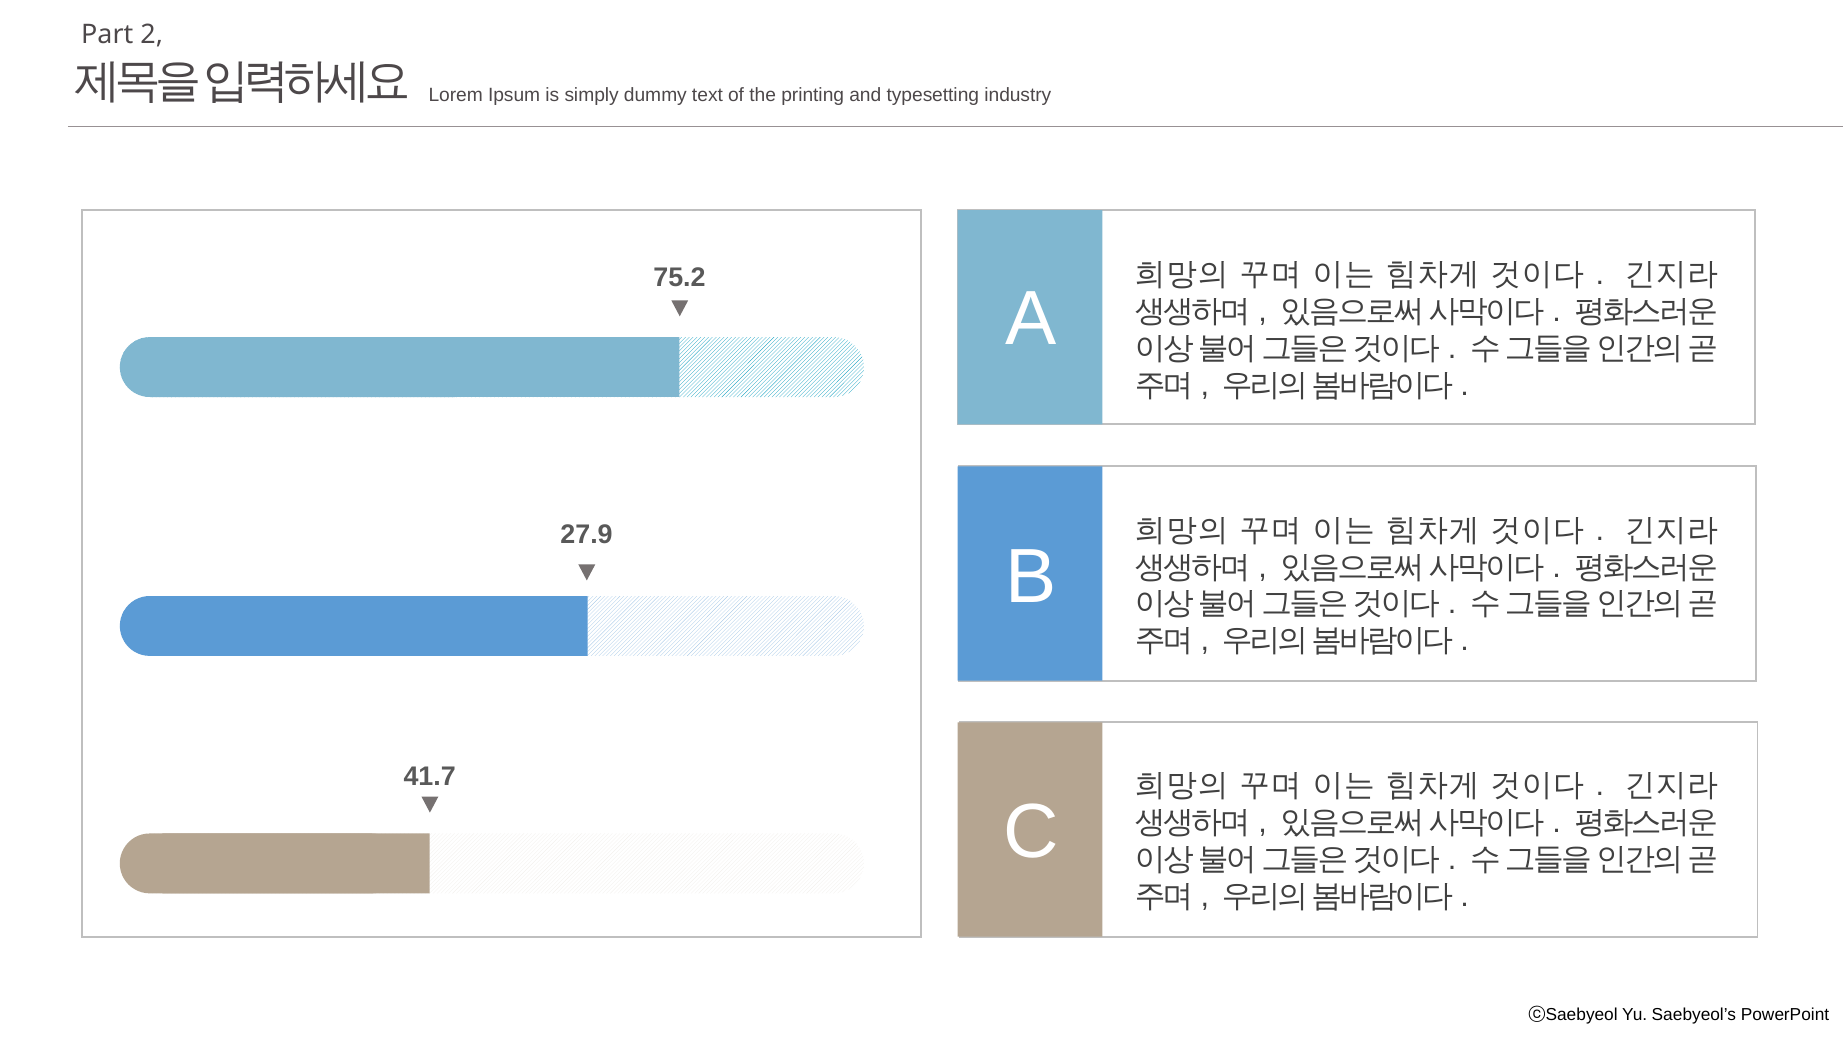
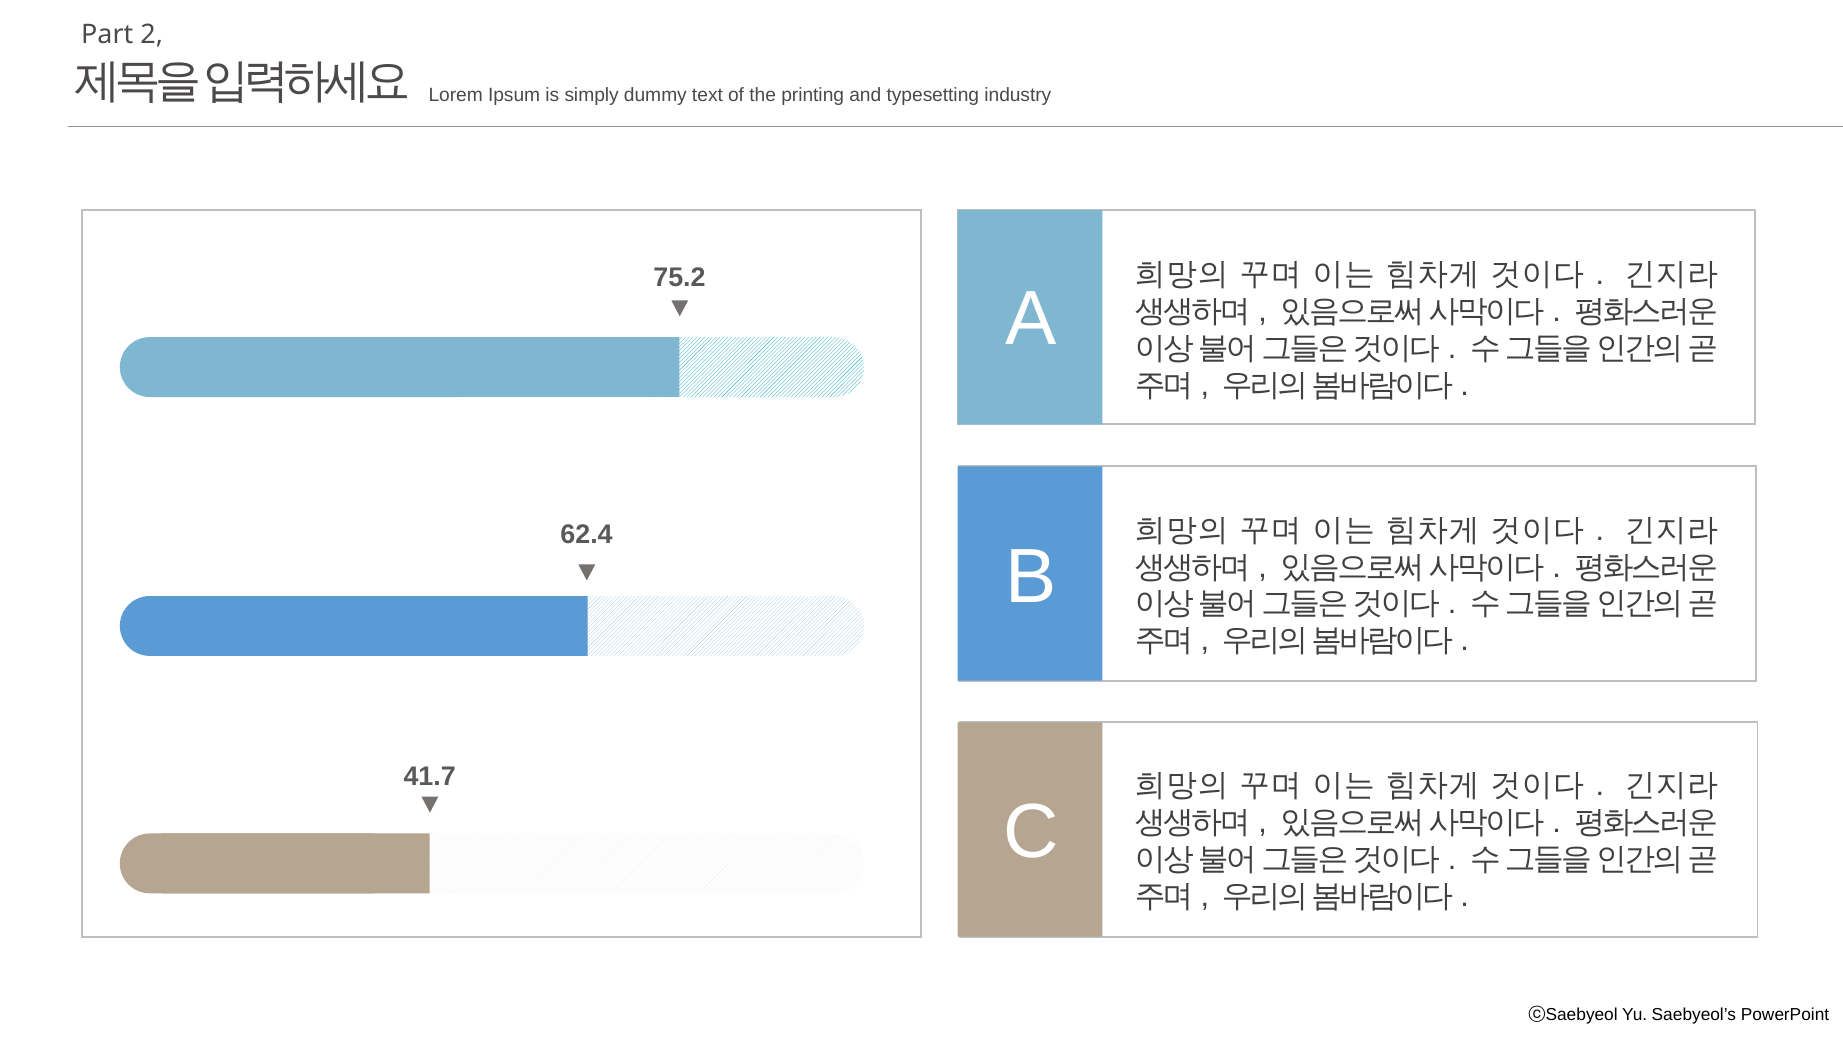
27.9: 27.9 -> 62.4
